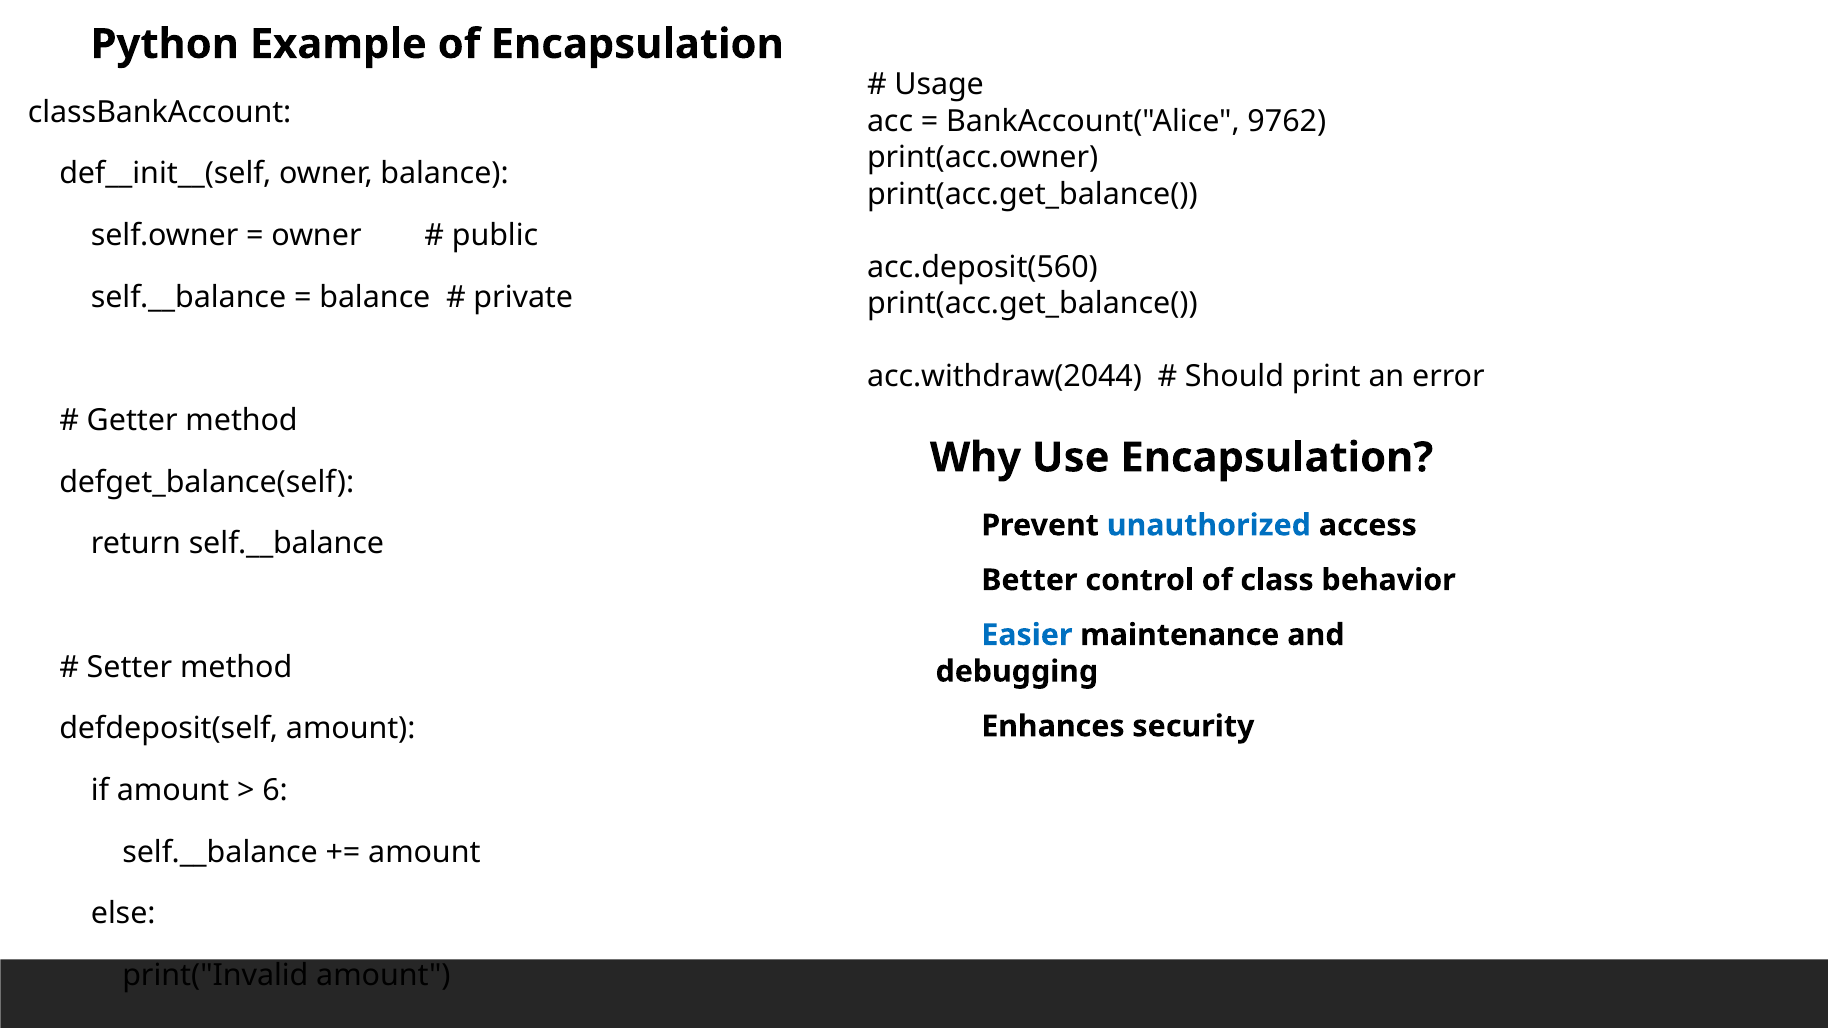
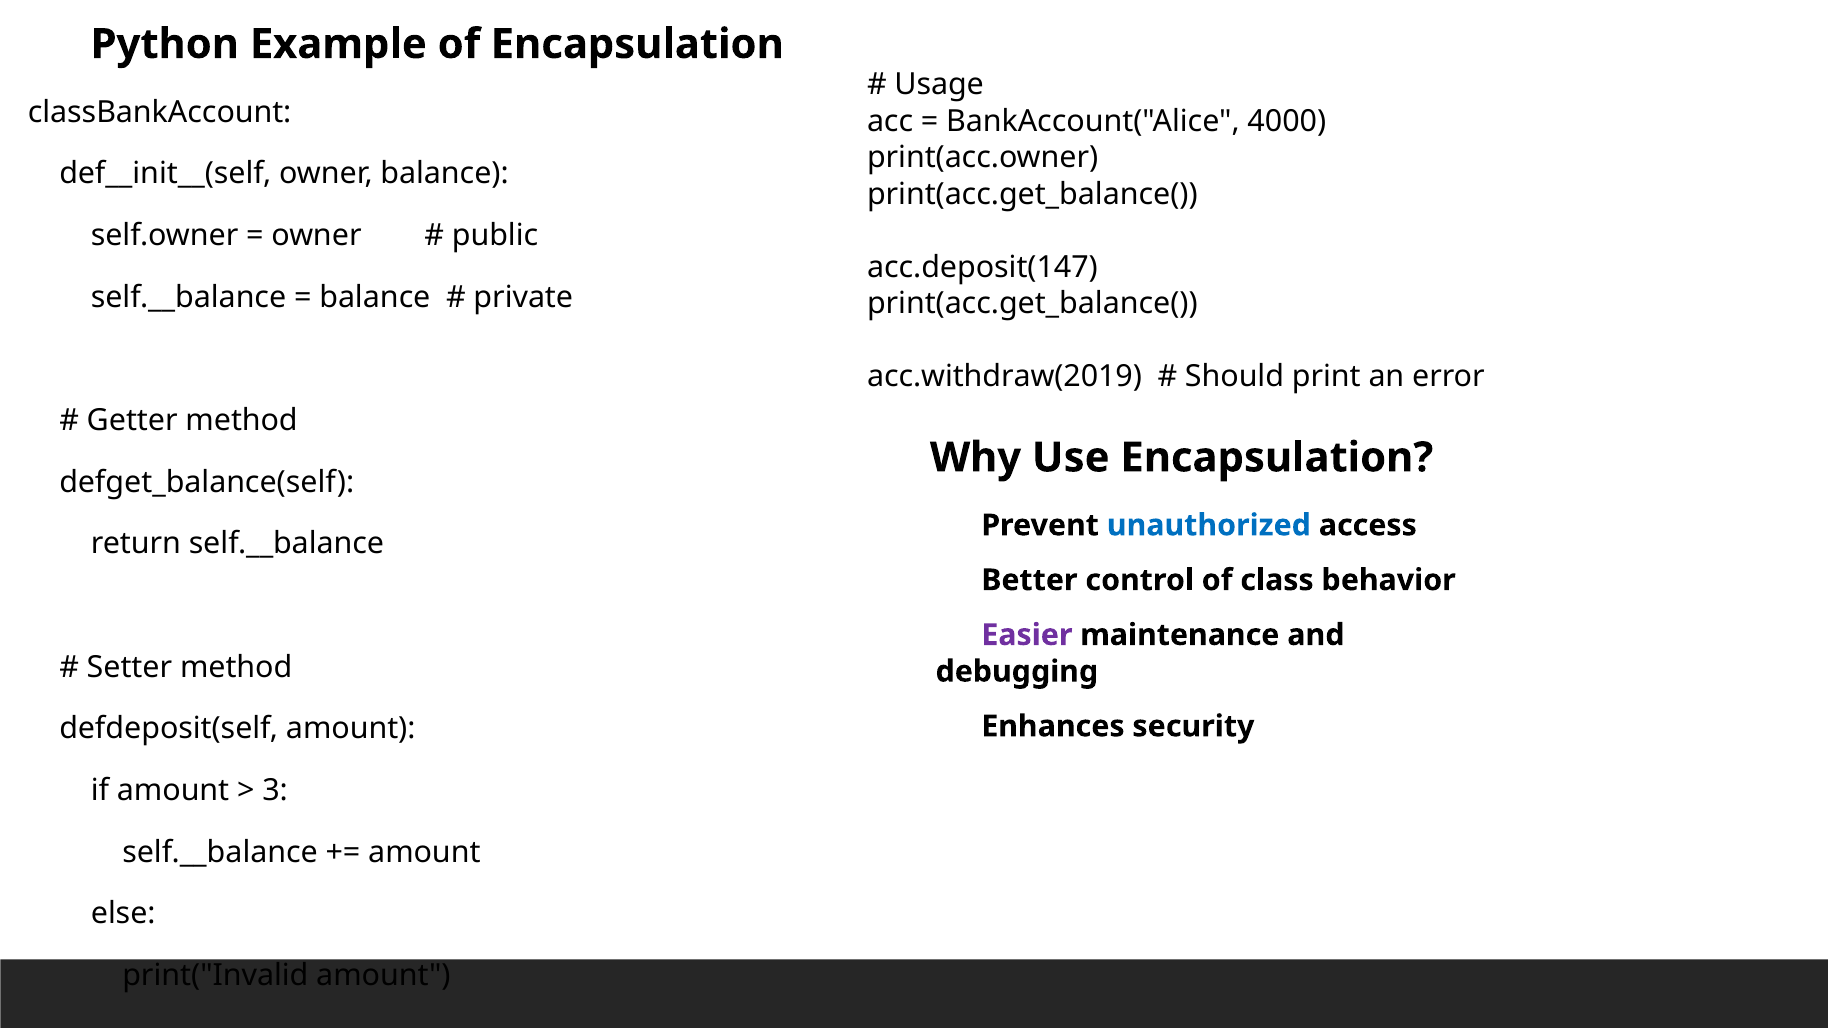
9762: 9762 -> 4000
acc.deposit(560: acc.deposit(560 -> acc.deposit(147
acc.withdraw(2044: acc.withdraw(2044 -> acc.withdraw(2019
Easier colour: blue -> purple
6: 6 -> 3
